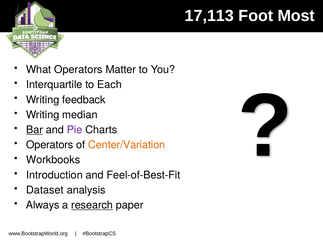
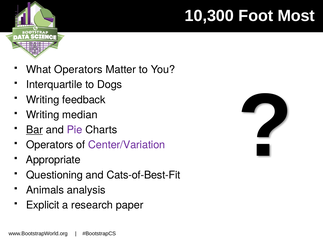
17,113: 17,113 -> 10,300
Each: Each -> Dogs
Center/Variation colour: orange -> purple
Workbooks: Workbooks -> Appropriate
Introduction: Introduction -> Questioning
Feel-of-Best-Fit: Feel-of-Best-Fit -> Cats-of-Best-Fit
Dataset: Dataset -> Animals
Always: Always -> Explicit
research underline: present -> none
